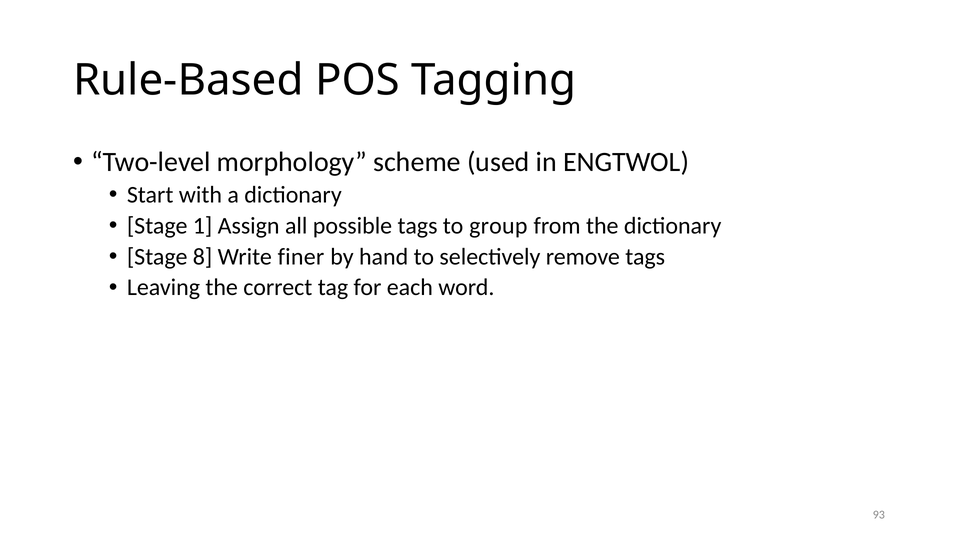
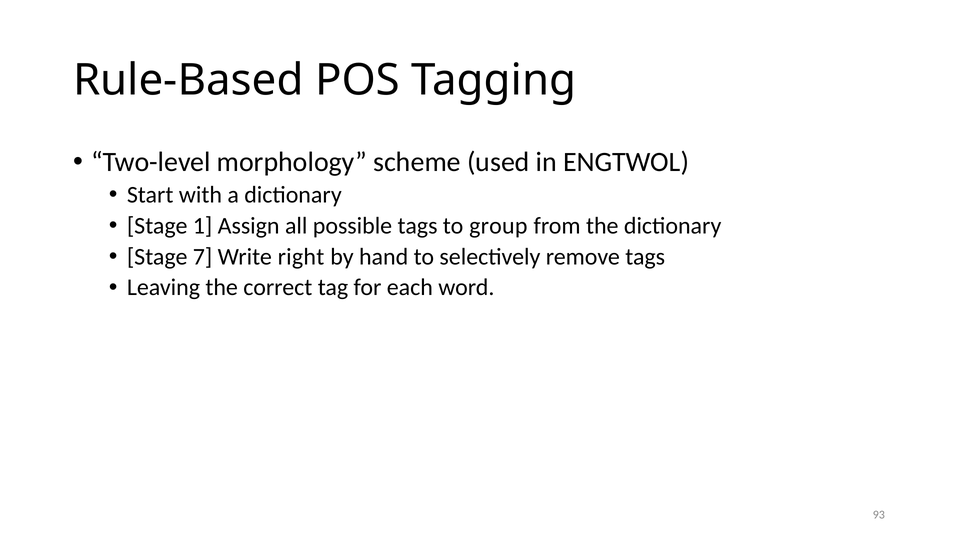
8: 8 -> 7
finer: finer -> right
